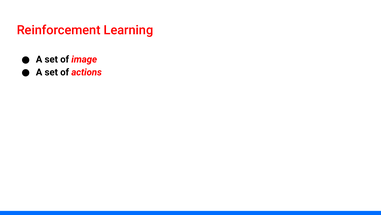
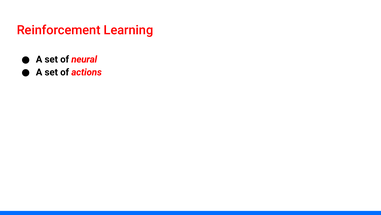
image: image -> neural
